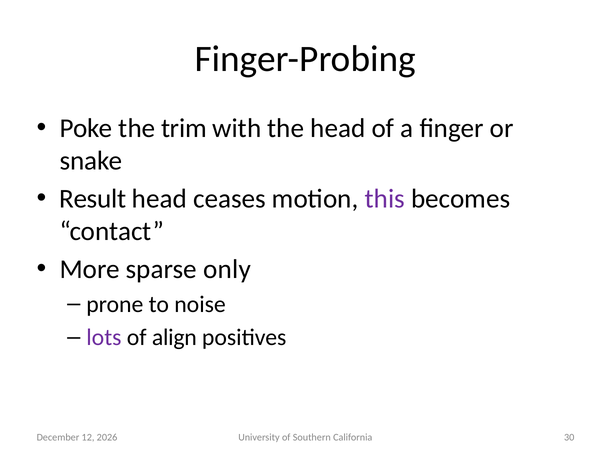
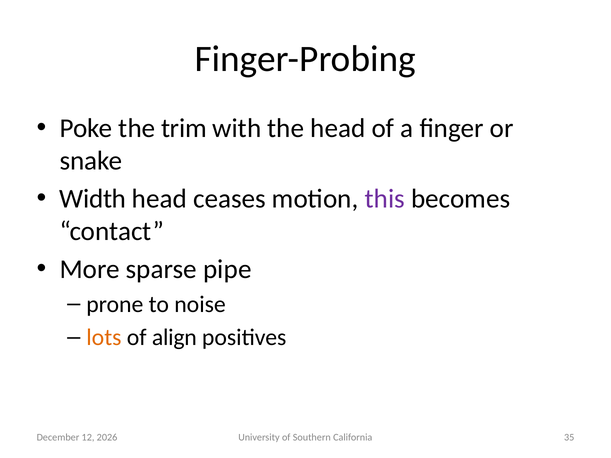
Result: Result -> Width
only: only -> pipe
lots colour: purple -> orange
30: 30 -> 35
